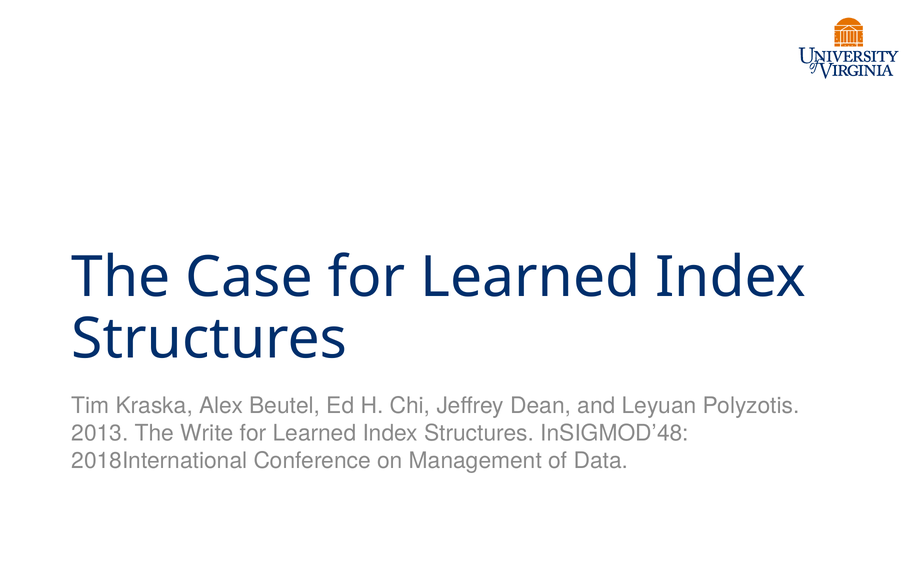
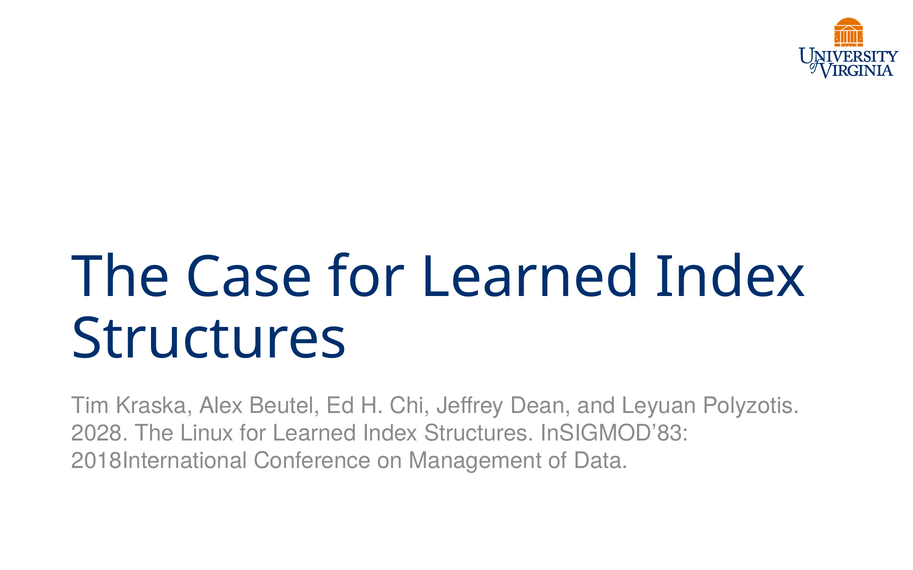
2013: 2013 -> 2028
Write: Write -> Linux
InSIGMOD’48: InSIGMOD’48 -> InSIGMOD’83
